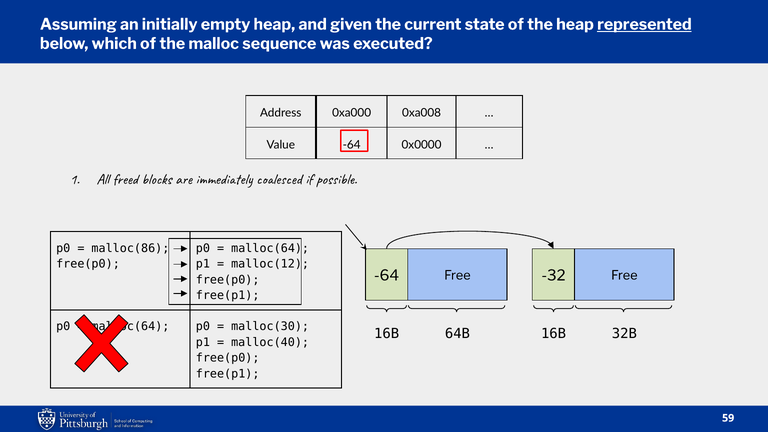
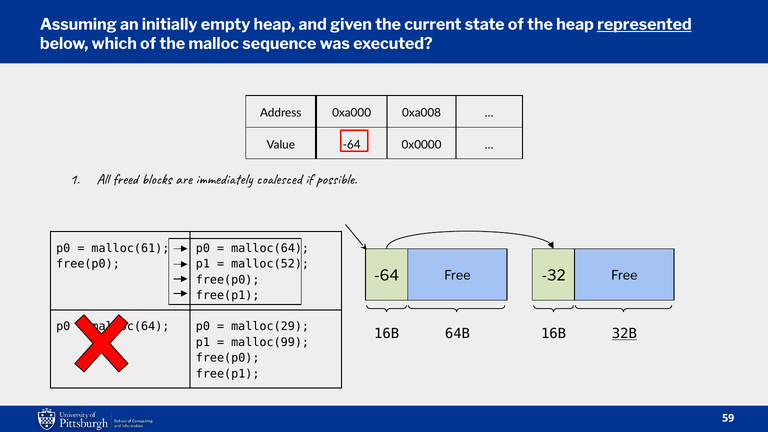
malloc(86: malloc(86 -> malloc(61
malloc(12: malloc(12 -> malloc(52
malloc(30: malloc(30 -> malloc(29
32B underline: none -> present
malloc(40: malloc(40 -> malloc(99
